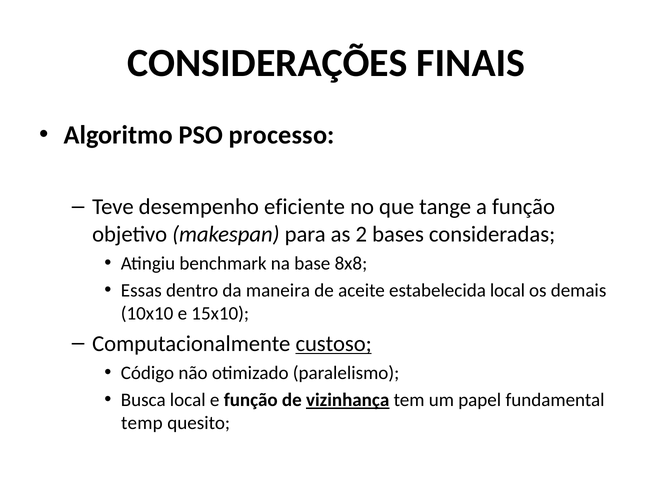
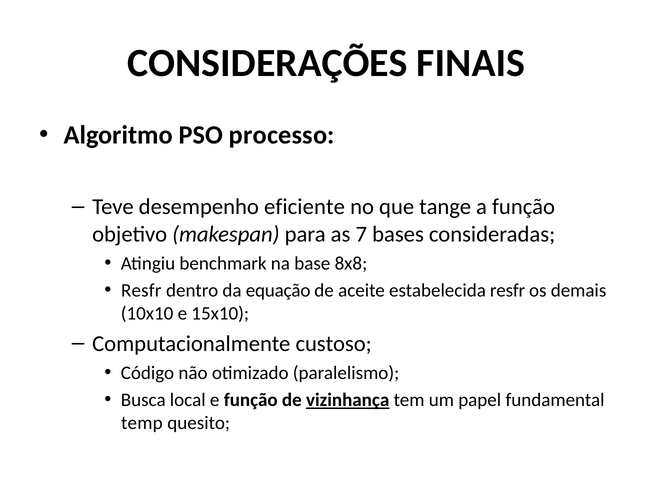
2: 2 -> 7
Essas at (141, 290): Essas -> Resfr
maneira: maneira -> equação
estabelecida local: local -> resfr
custoso underline: present -> none
